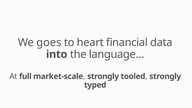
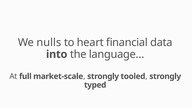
goes: goes -> nulls
